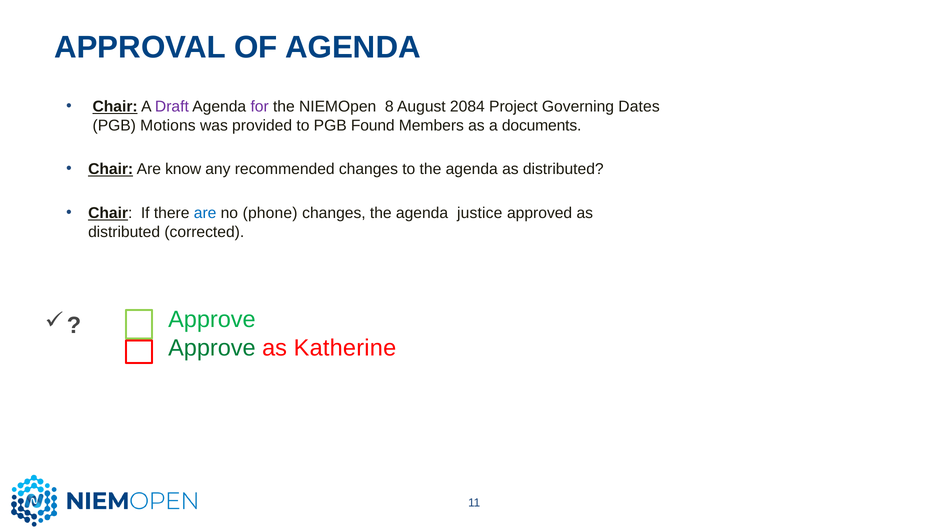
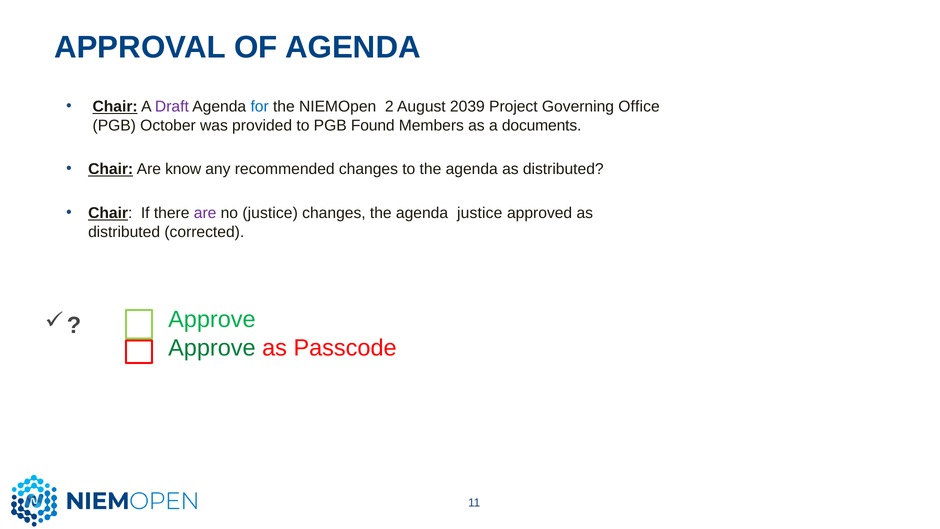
for colour: purple -> blue
8: 8 -> 2
2084: 2084 -> 2039
Dates: Dates -> Office
Motions: Motions -> October
are at (205, 213) colour: blue -> purple
no phone: phone -> justice
Katherine: Katherine -> Passcode
